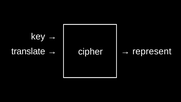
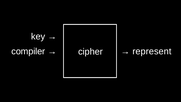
translate: translate -> compiler
